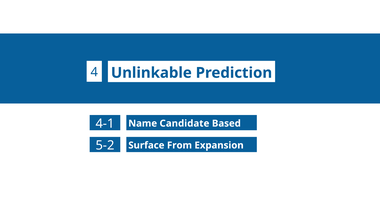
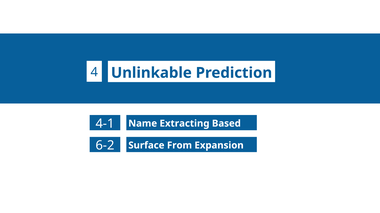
Candidate: Candidate -> Extracting
5-2: 5-2 -> 6-2
